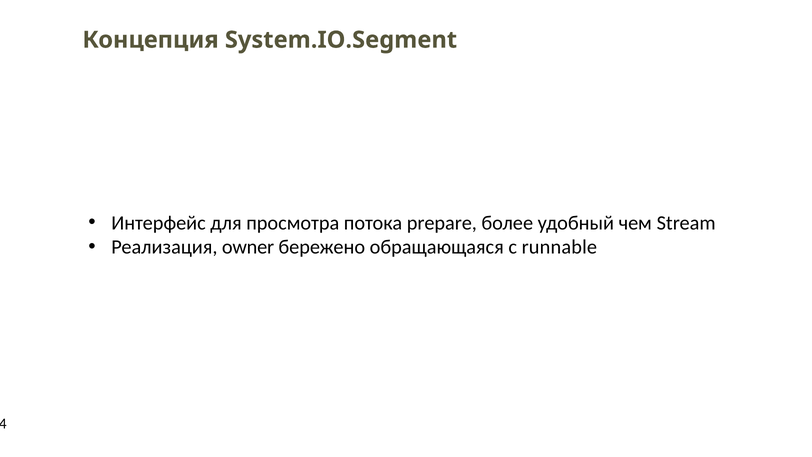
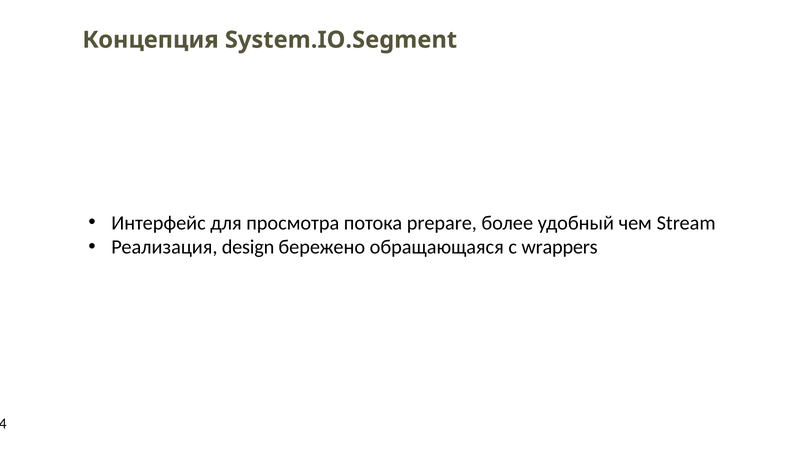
owner: owner -> design
runnable: runnable -> wrappers
